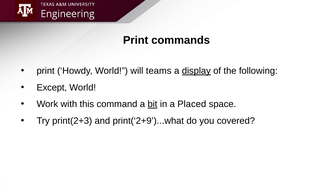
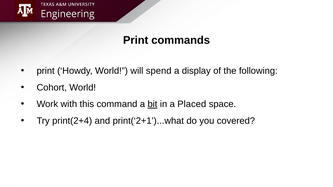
teams: teams -> spend
display underline: present -> none
Except: Except -> Cohort
print(2+3: print(2+3 -> print(2+4
print(‘2+9’)...what: print(‘2+9’)...what -> print(‘2+1’)...what
